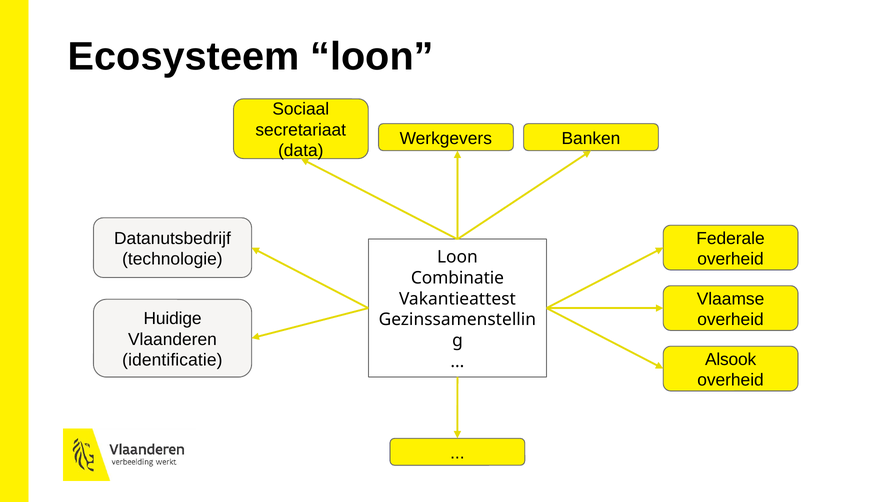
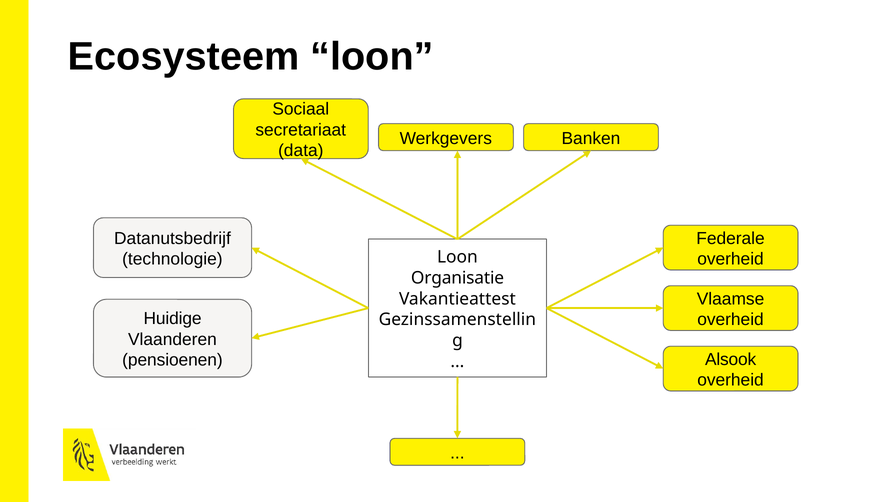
Combinatie: Combinatie -> Organisatie
identificatie: identificatie -> pensioenen
